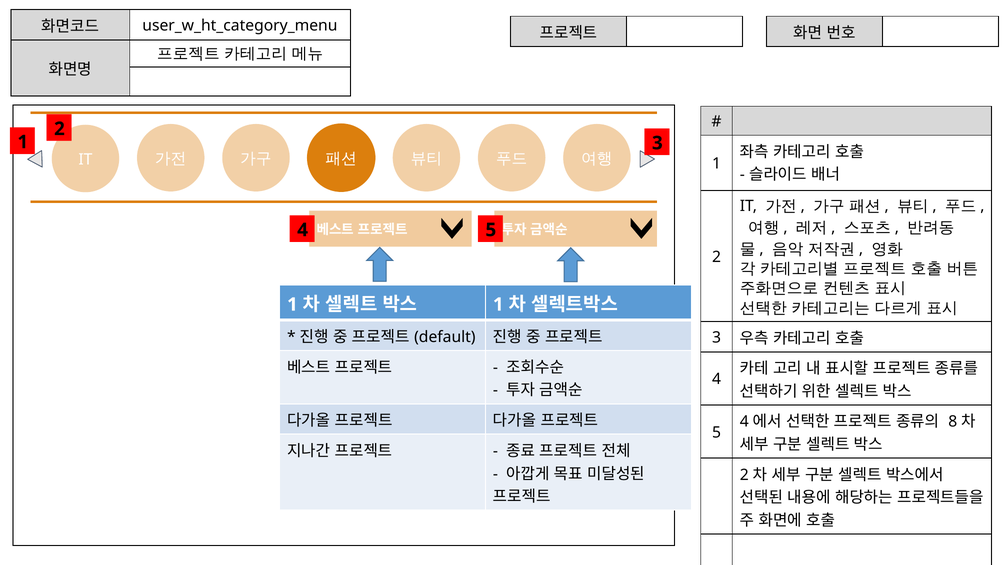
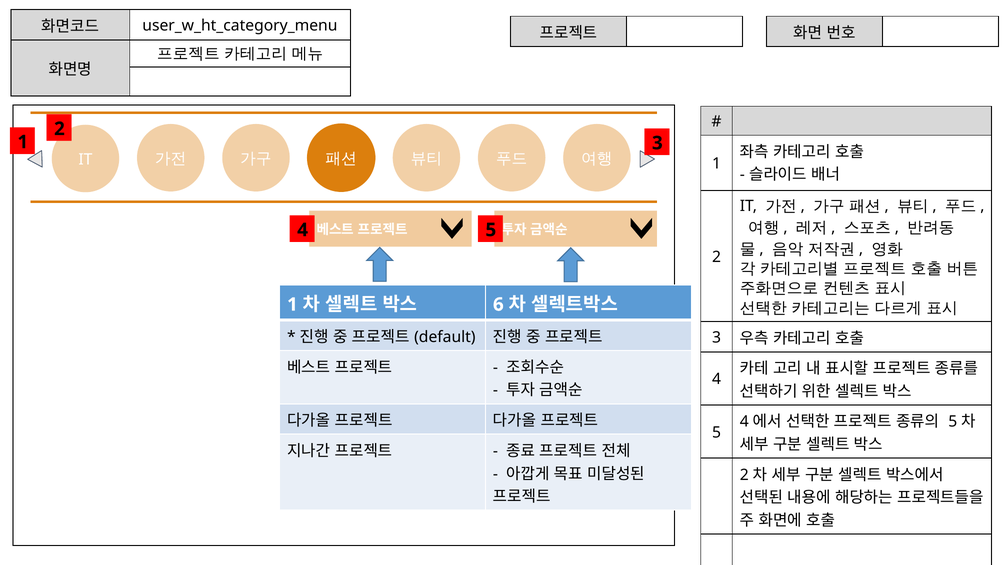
1 at (498, 304): 1 -> 6
8 at (953, 422): 8 -> 5
